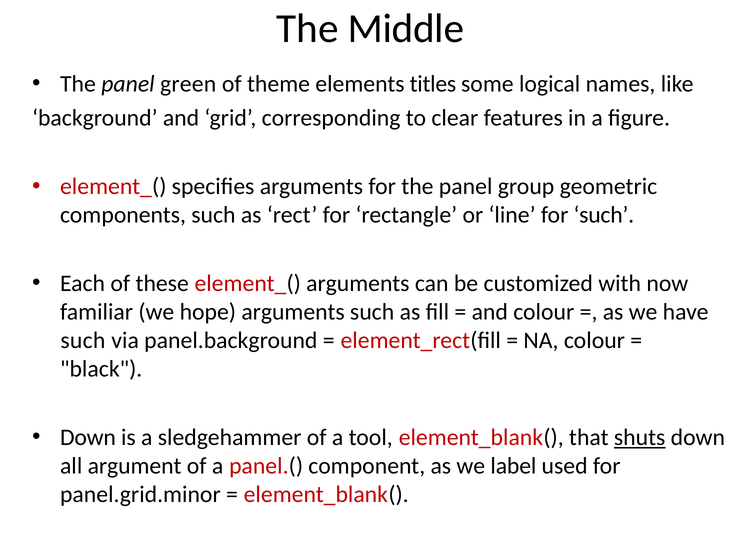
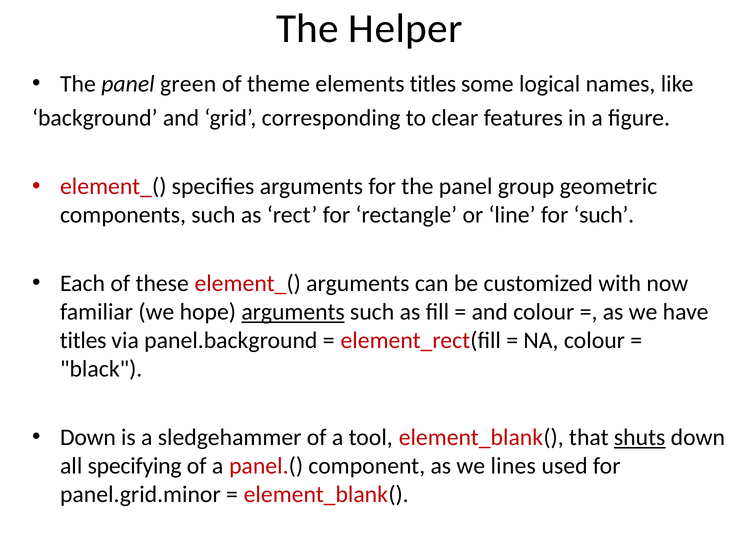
Middle: Middle -> Helper
arguments at (293, 312) underline: none -> present
such at (83, 341): such -> titles
argument: argument -> specifying
label: label -> lines
